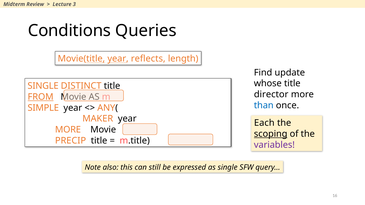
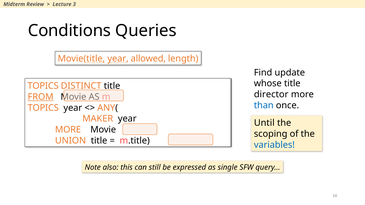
reflects: reflects -> allowed
SINGLE at (43, 86): SINGLE -> TOPICS
SIMPLE at (43, 108): SIMPLE -> TOPICS
Each: Each -> Until
scoping underline: present -> none
PRECIP: PRECIP -> UNION
variables colour: purple -> blue
